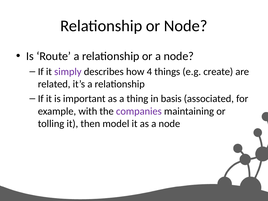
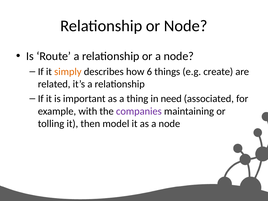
simply colour: purple -> orange
4: 4 -> 6
basis: basis -> need
